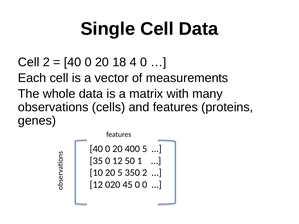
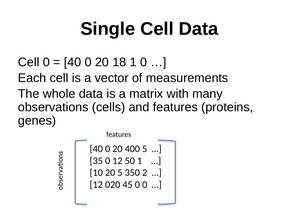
Cell 2: 2 -> 0
18 4: 4 -> 1
